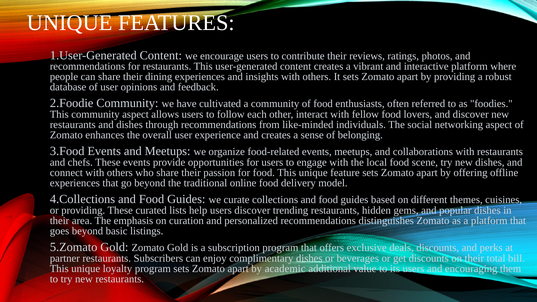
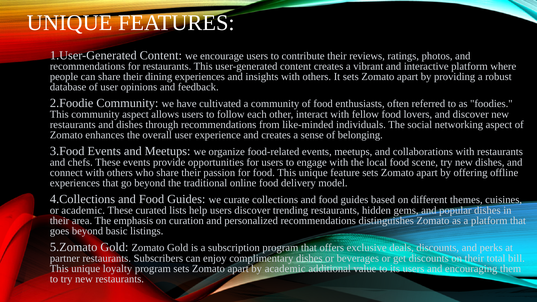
or providing: providing -> academic
